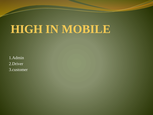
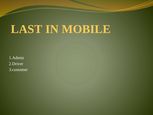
HIGH: HIGH -> LAST
